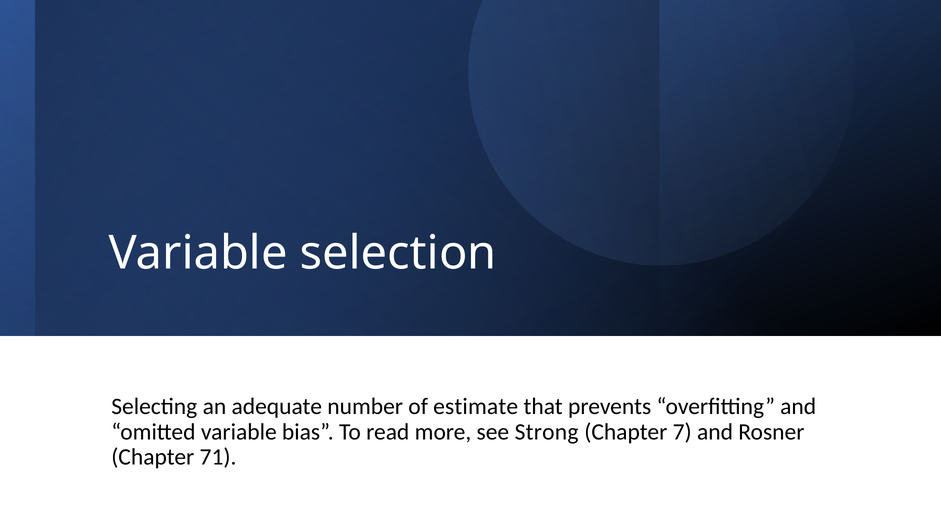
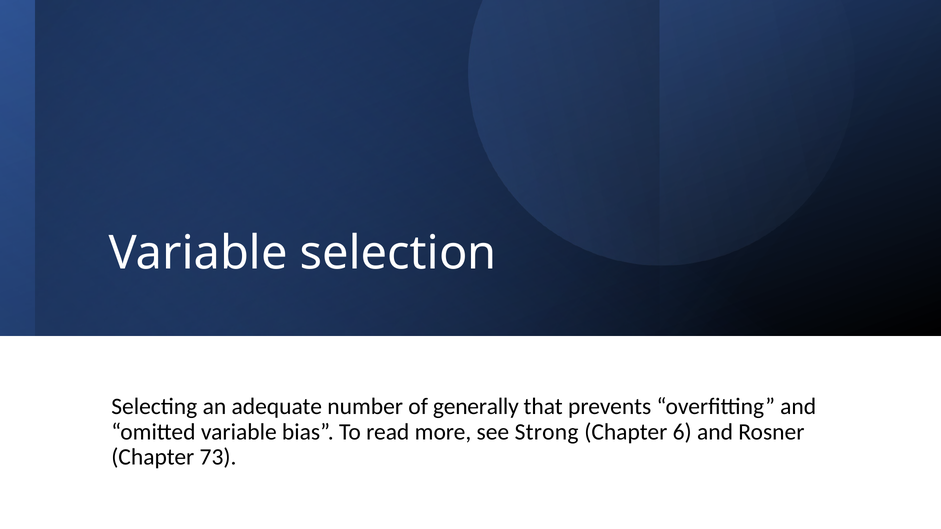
estimate: estimate -> generally
7: 7 -> 6
71: 71 -> 73
